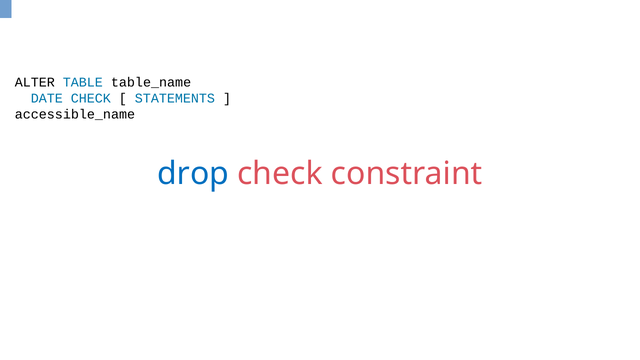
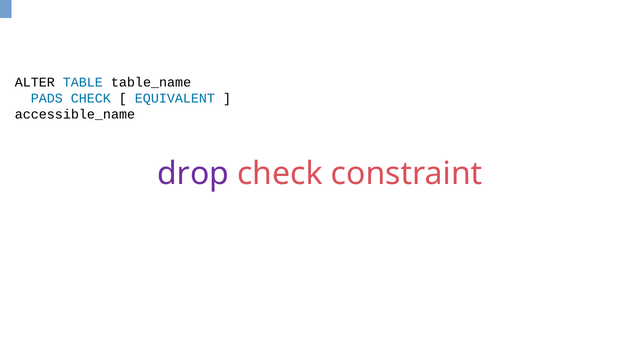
DATE: DATE -> PADS
STATEMENTS: STATEMENTS -> EQUIVALENT
drop colour: blue -> purple
